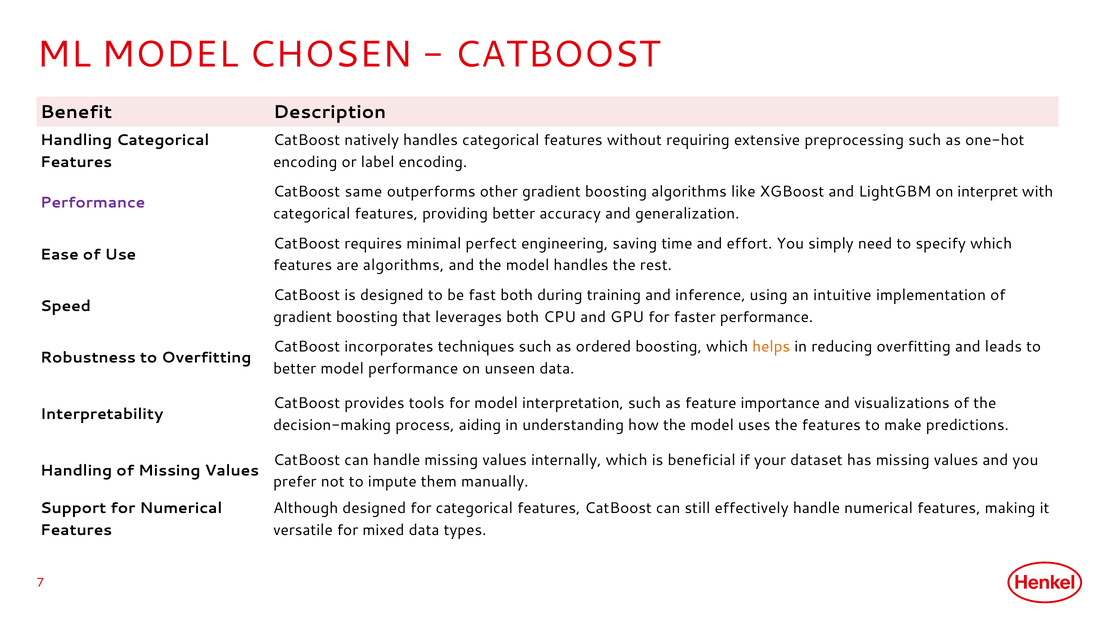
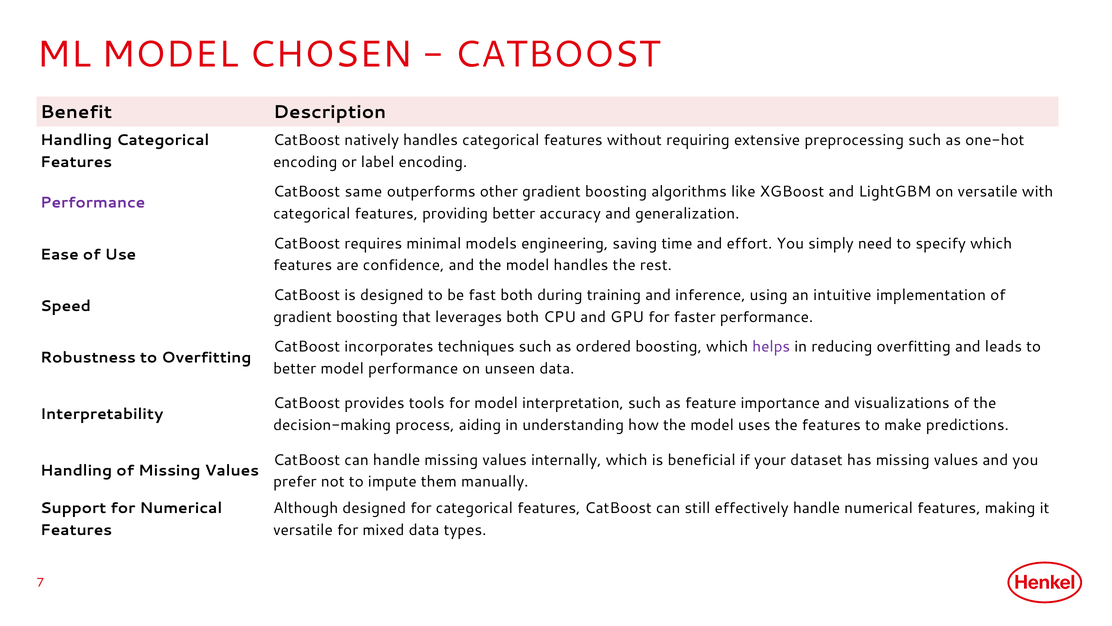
on interpret: interpret -> versatile
perfect: perfect -> models
are algorithms: algorithms -> confidence
helps colour: orange -> purple
